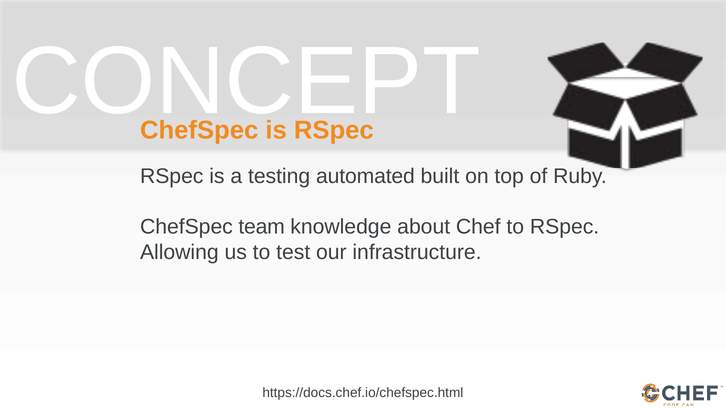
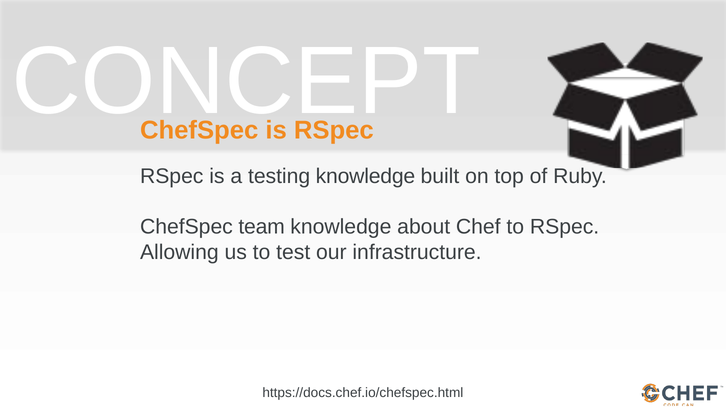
testing automated: automated -> knowledge
